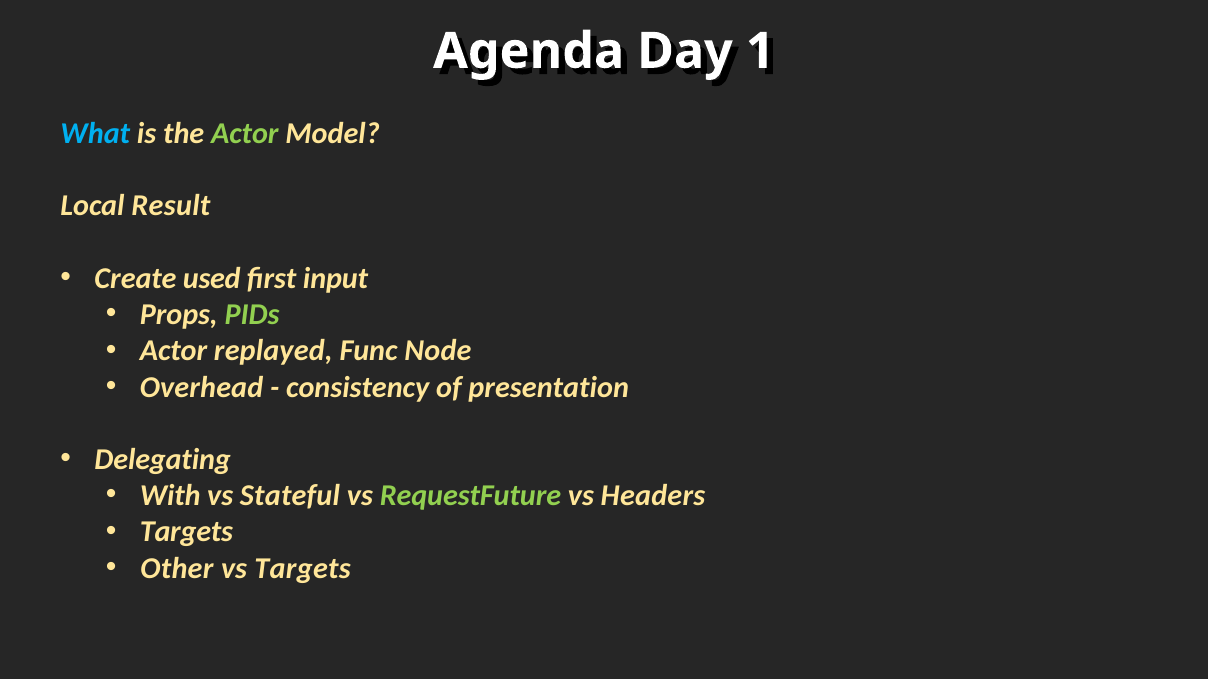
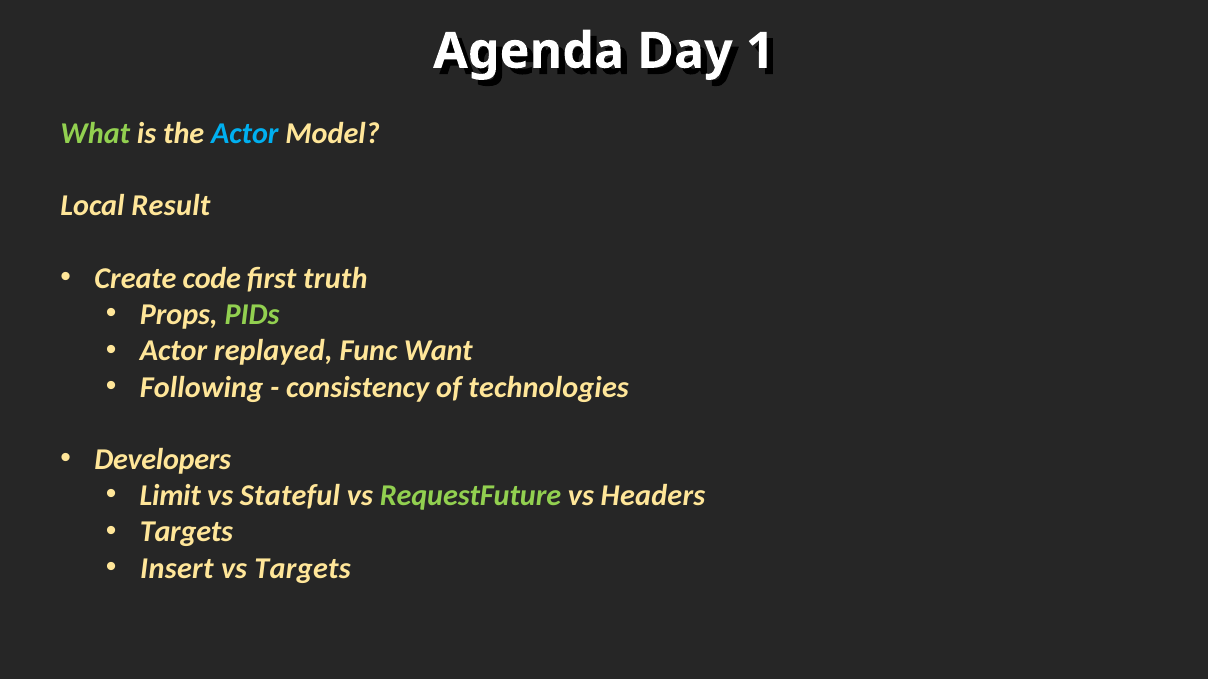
What colour: light blue -> light green
Actor at (245, 134) colour: light green -> light blue
used: used -> code
input: input -> truth
Node: Node -> Want
Overhead: Overhead -> Following
presentation: presentation -> technologies
Delegating: Delegating -> Developers
With: With -> Limit
Other: Other -> Insert
